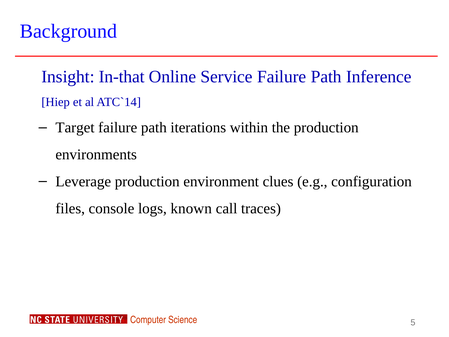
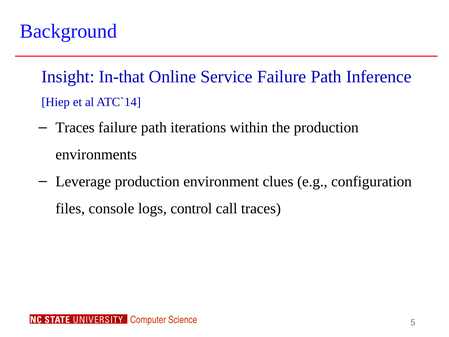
Target at (75, 128): Target -> Traces
known: known -> control
